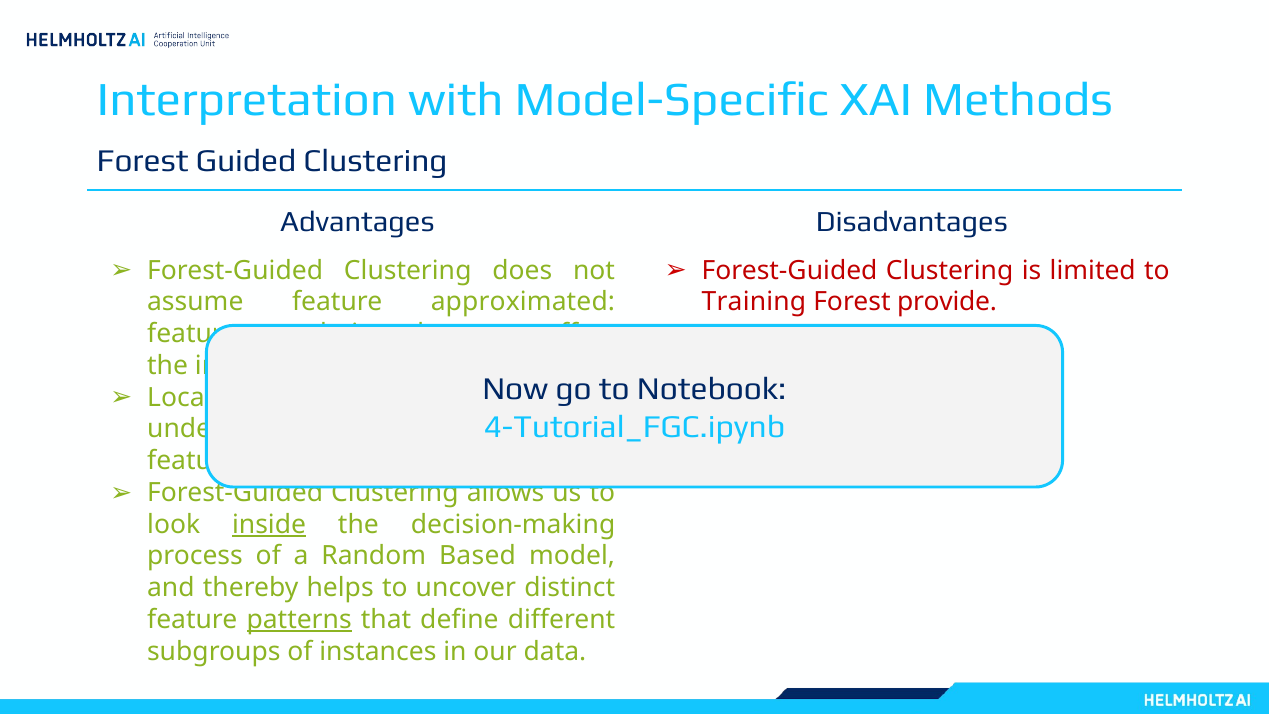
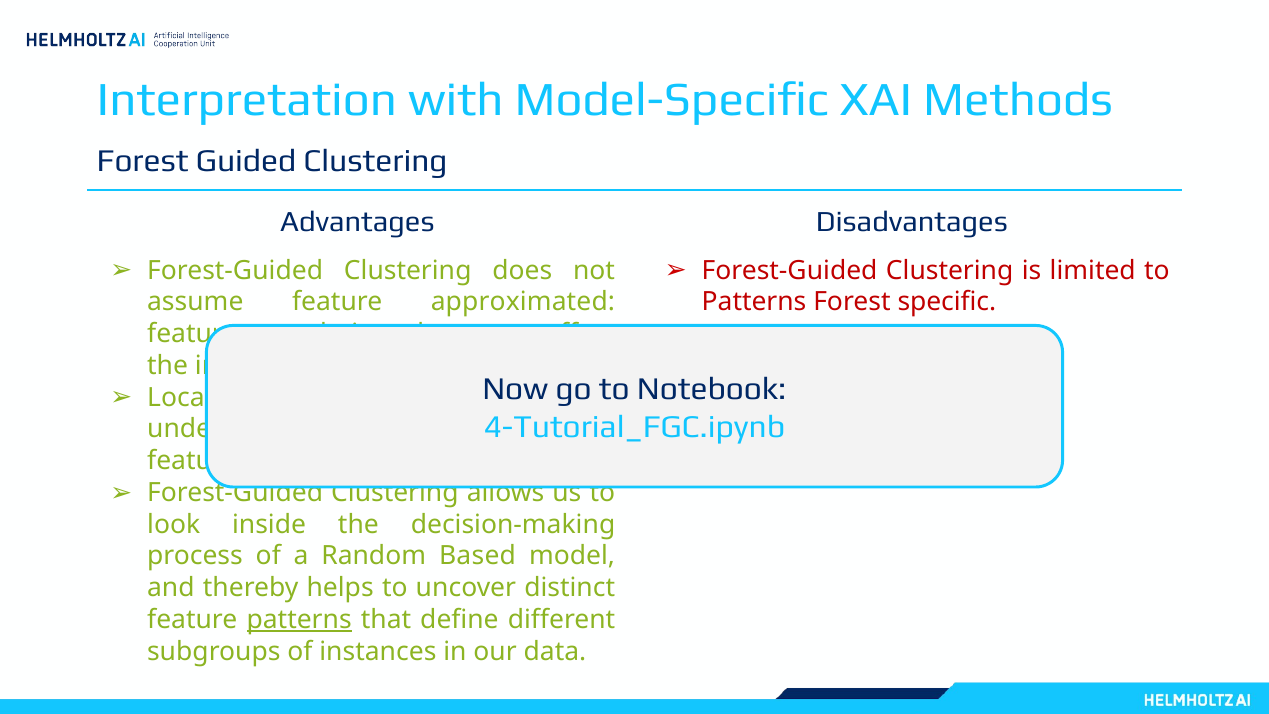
Training at (754, 302): Training -> Patterns
Forest provide: provide -> specific
inside underline: present -> none
